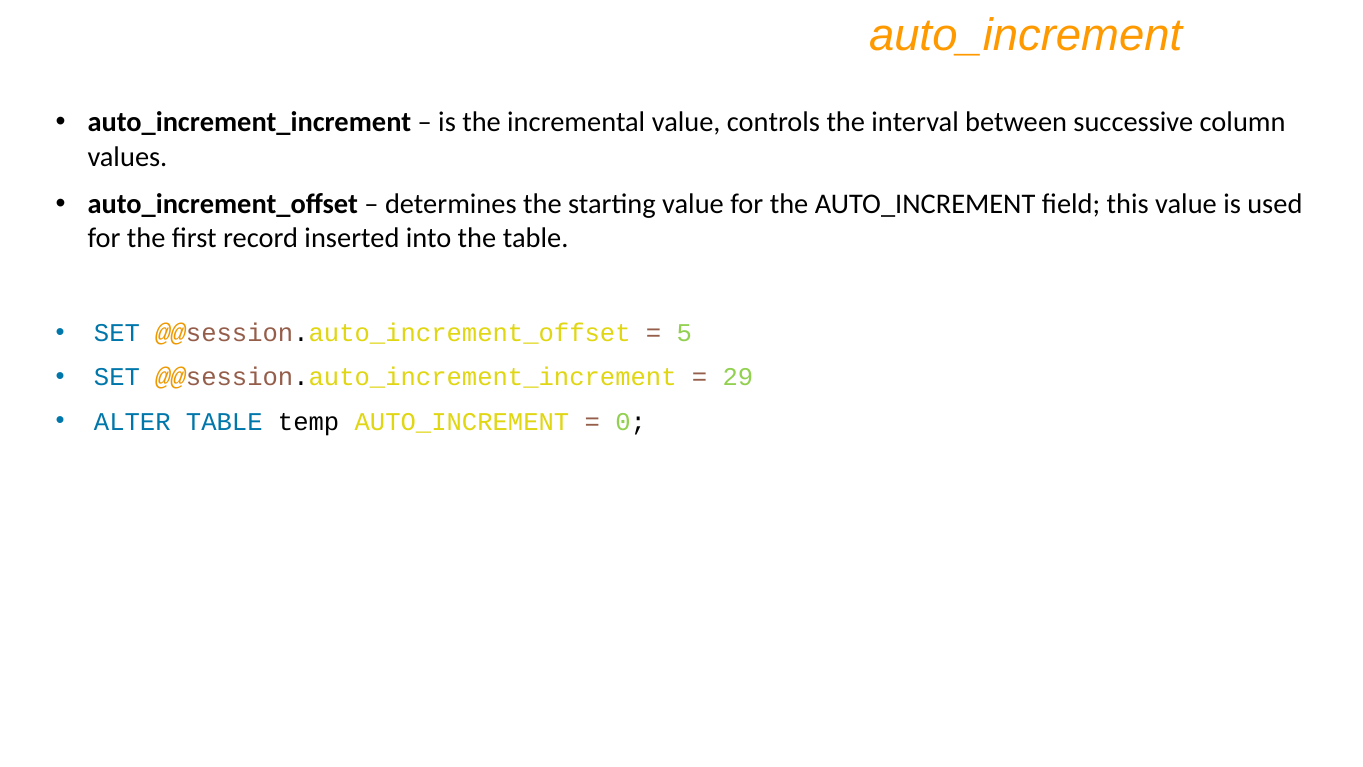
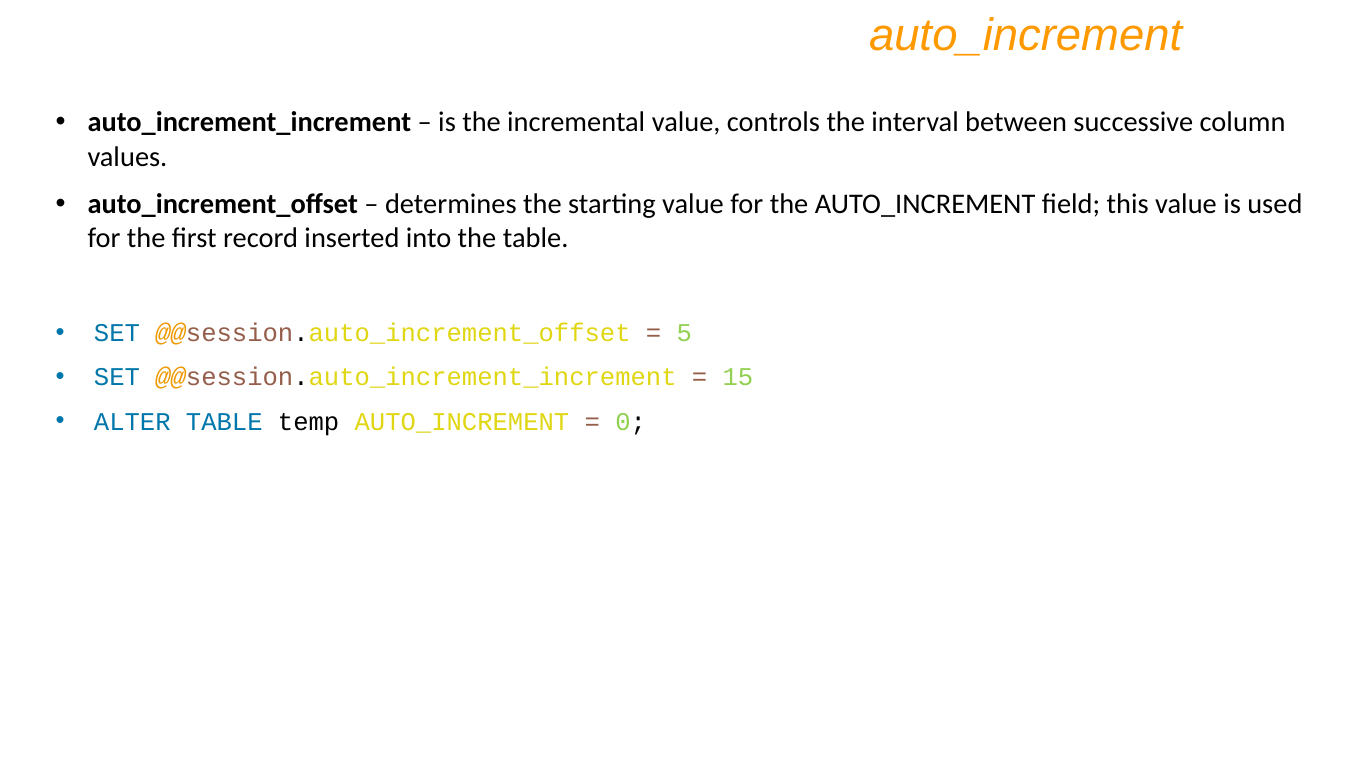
29: 29 -> 15
